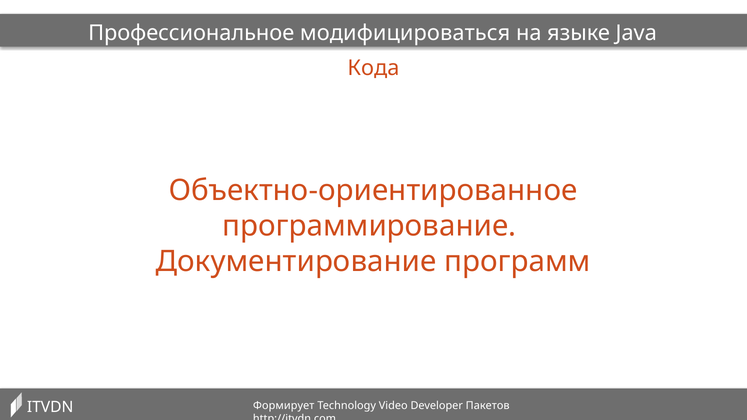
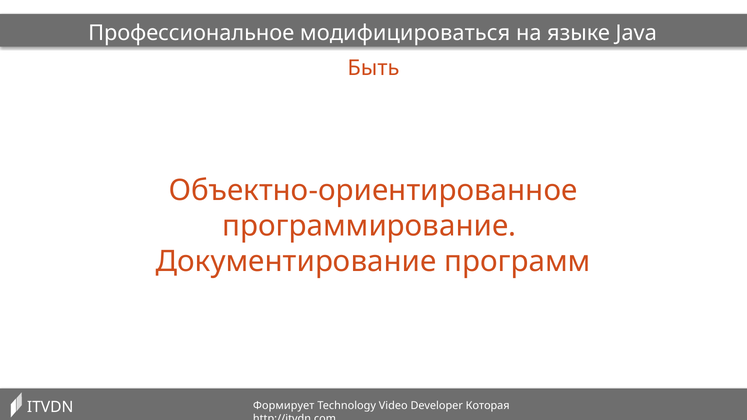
Кода: Кода -> Быть
Пакетов: Пакетов -> Которая
